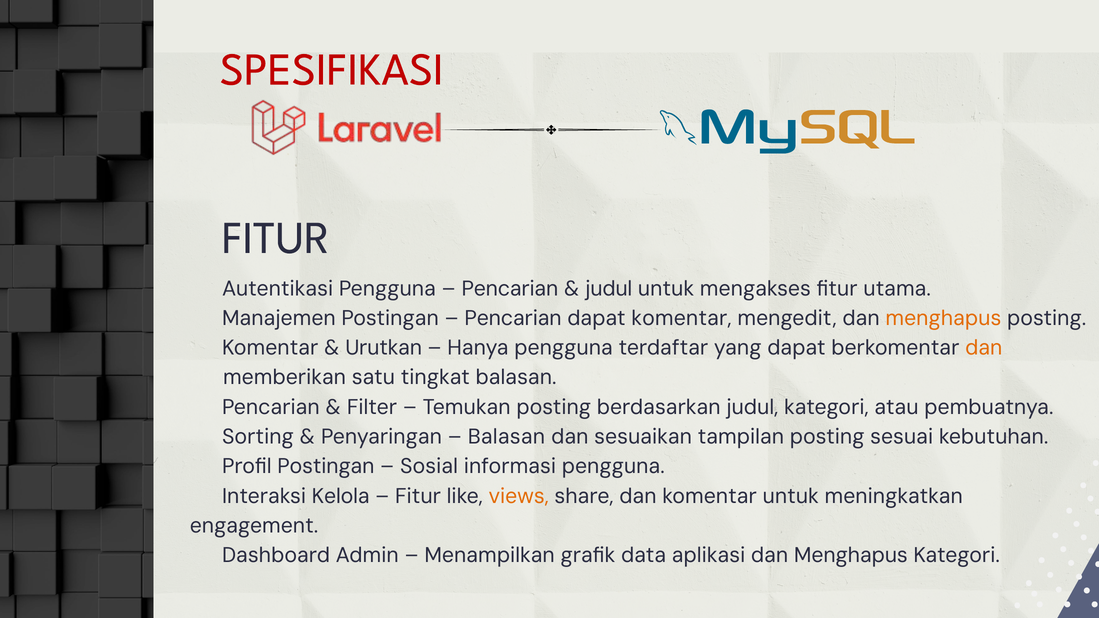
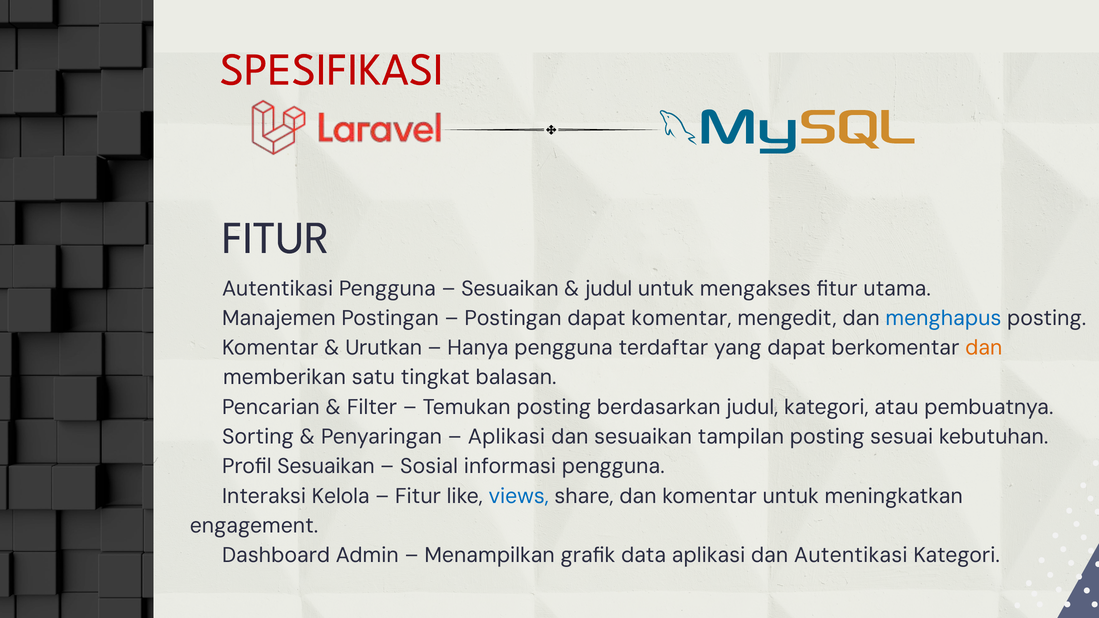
Pencarian at (510, 289): Pencarian -> Sesuaikan
Pencarian at (513, 318): Pencarian -> Postingan
menghapus at (943, 318) colour: orange -> blue
Balasan at (506, 437): Balasan -> Aplikasi
Profil Postingan: Postingan -> Sesuaikan
views colour: orange -> blue
aplikasi dan Menghapus: Menghapus -> Autentikasi
